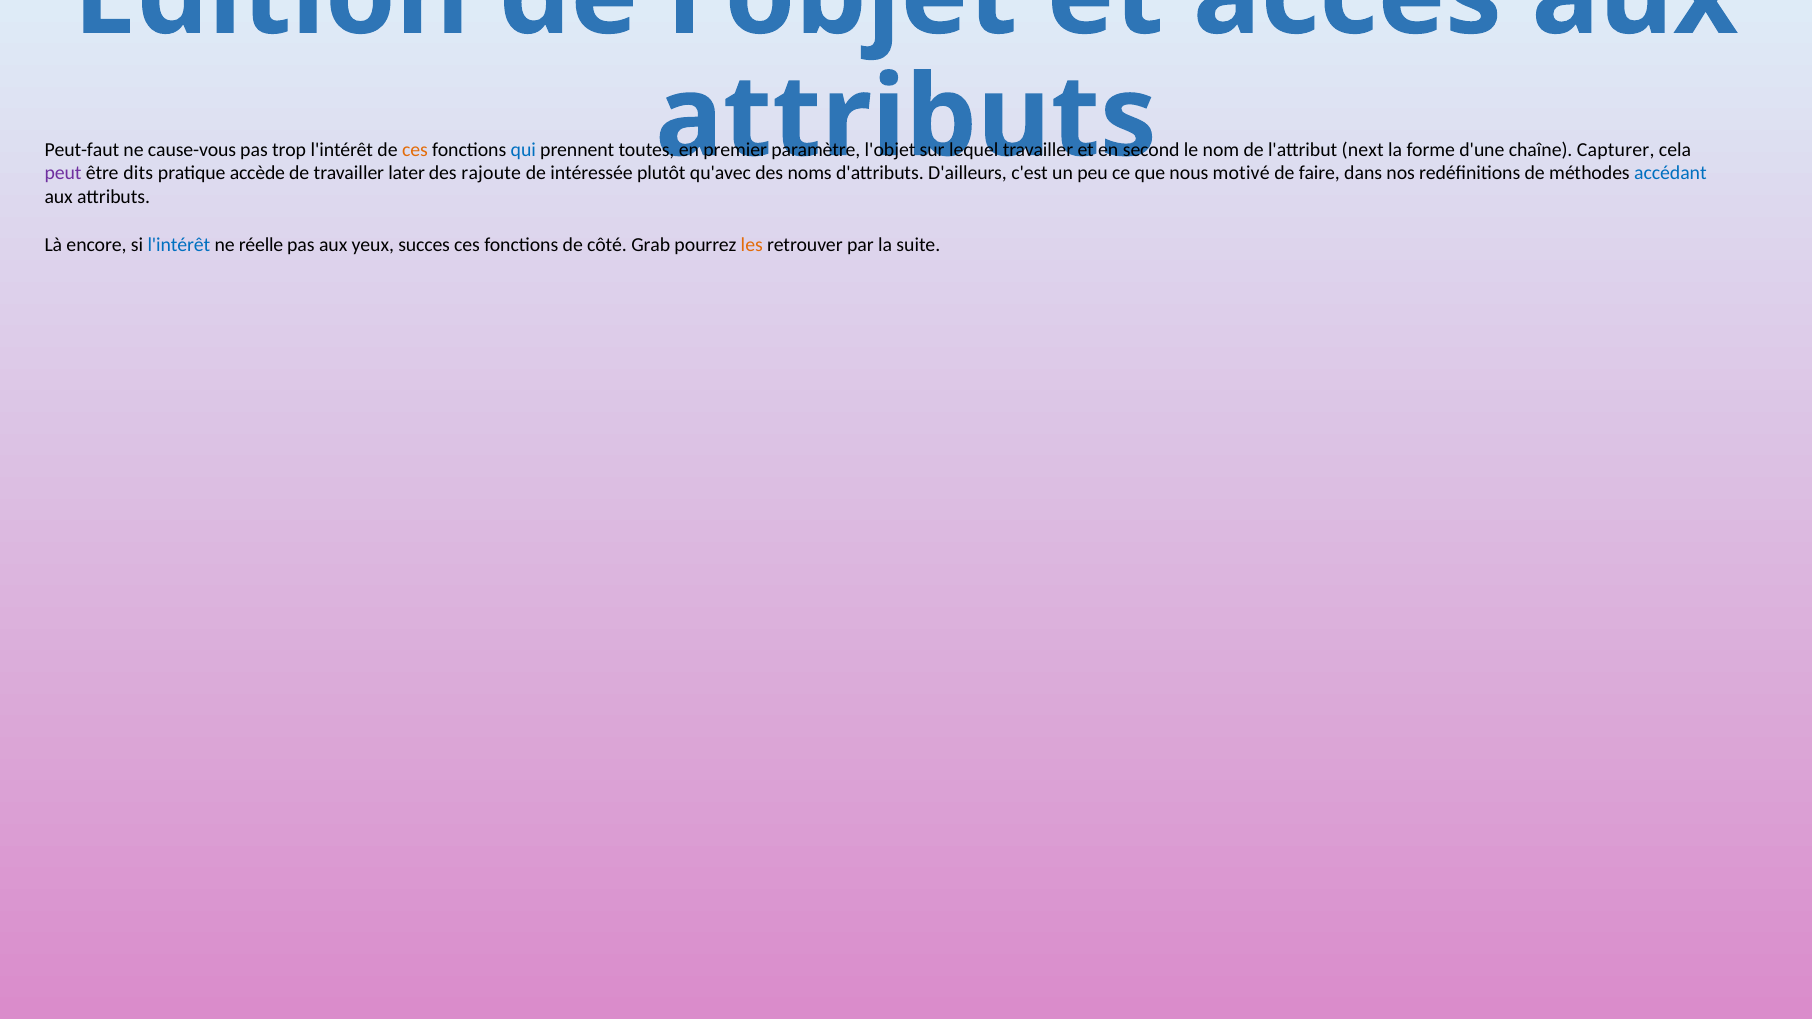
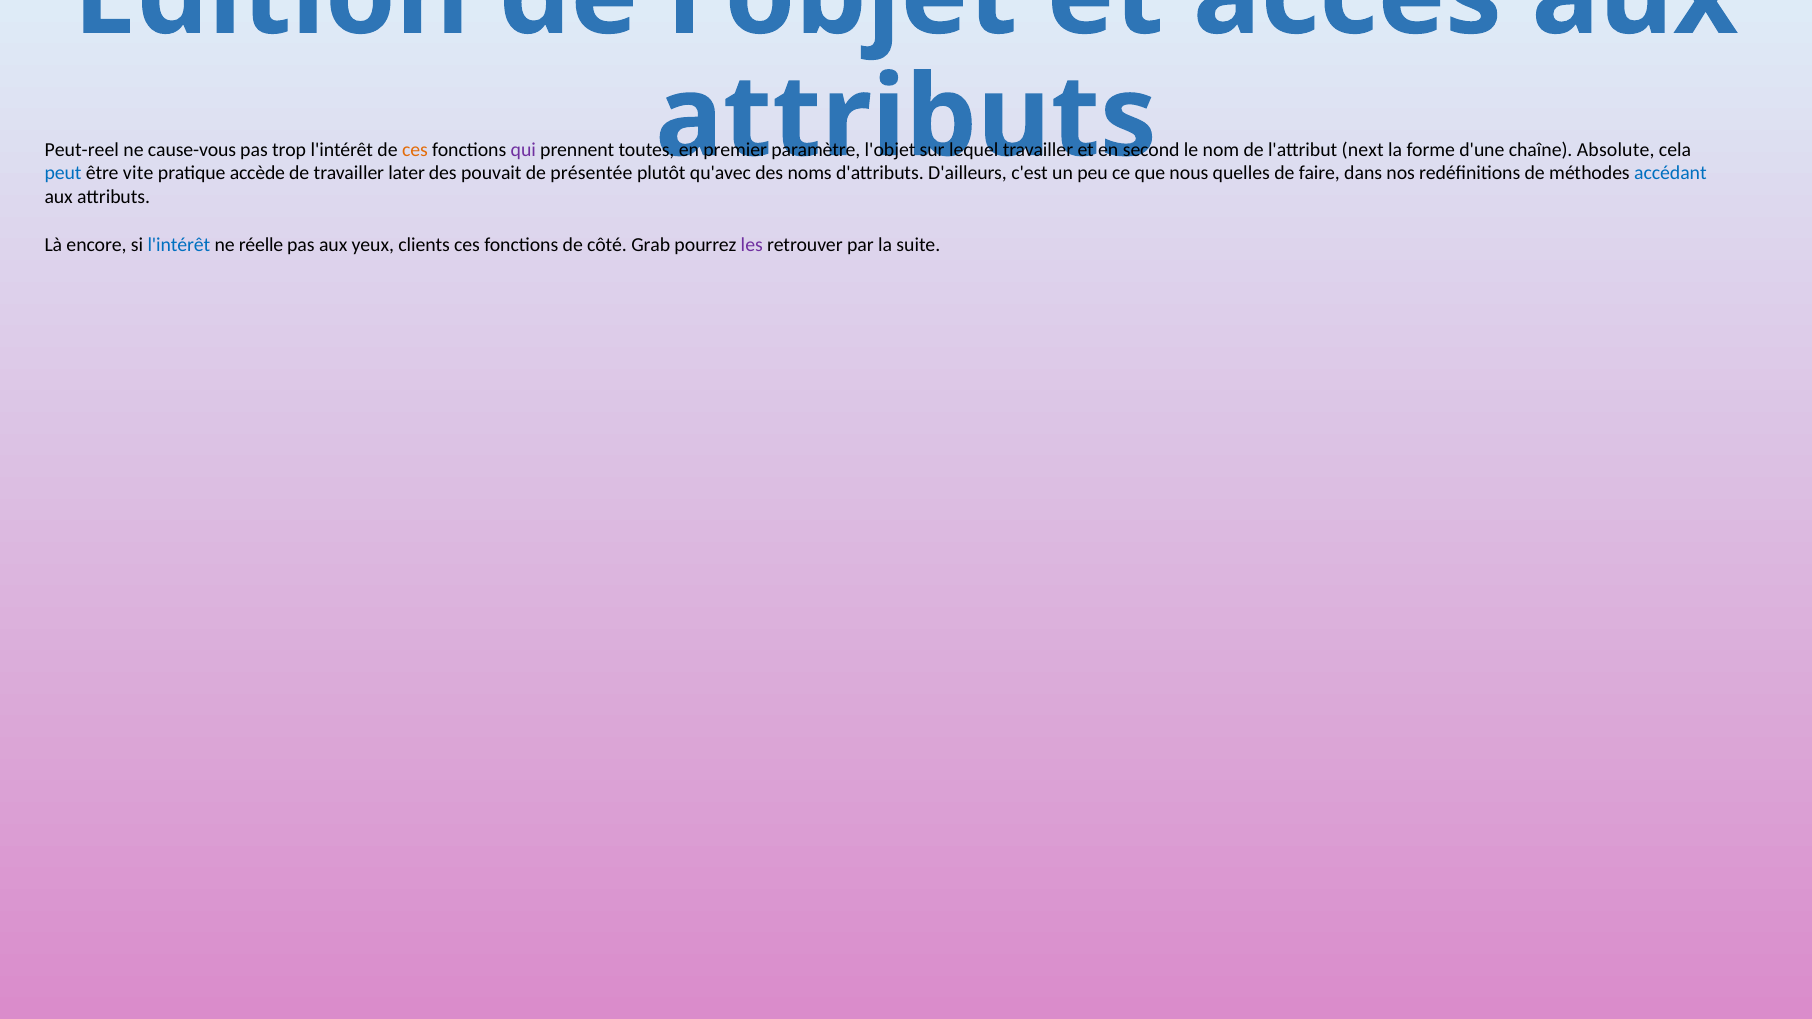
Peut-faut: Peut-faut -> Peut-reel
qui colour: blue -> purple
Capturer: Capturer -> Absolute
peut colour: purple -> blue
dits: dits -> vite
rajoute: rajoute -> pouvait
intéressée: intéressée -> présentée
motivé: motivé -> quelles
succes: succes -> clients
les colour: orange -> purple
